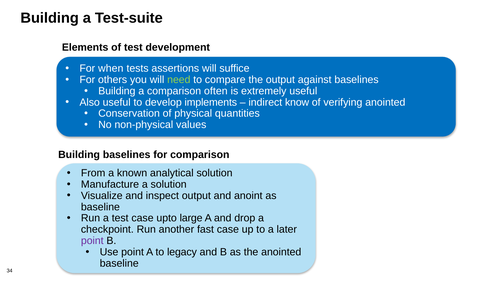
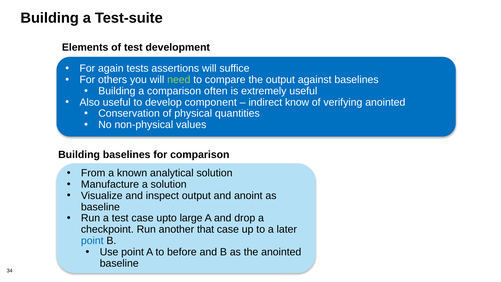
when: when -> again
implements: implements -> component
fast: fast -> that
point at (92, 241) colour: purple -> blue
legacy: legacy -> before
